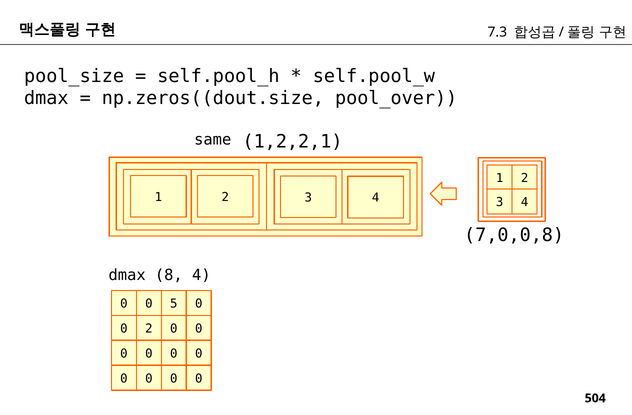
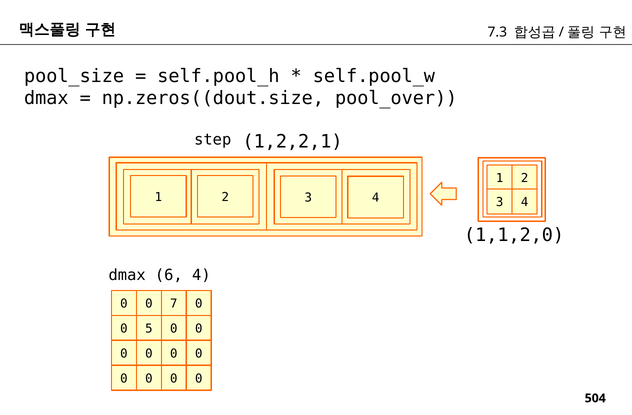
same: same -> step
7,0,0,8: 7,0,0,8 -> 1,1,2,0
8: 8 -> 6
5: 5 -> 7
0 2: 2 -> 5
